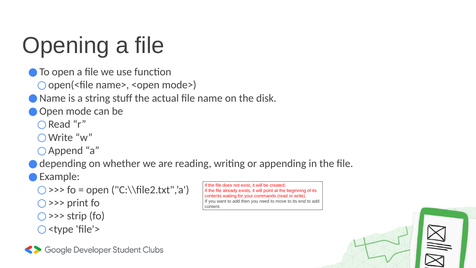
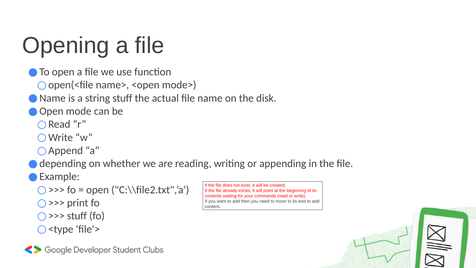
strip at (77, 216): strip -> stuff
